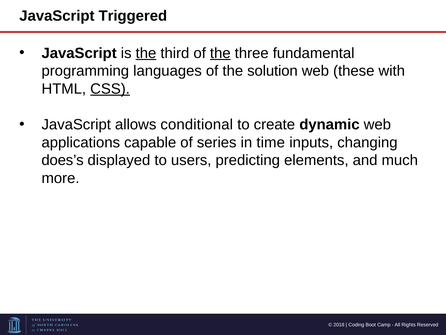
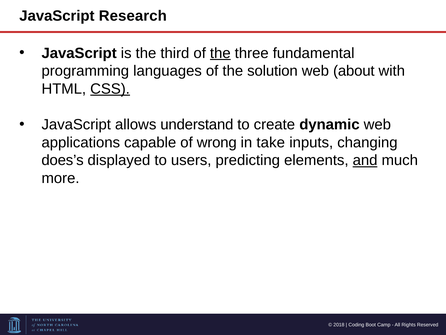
Triggered: Triggered -> Research
the at (146, 53) underline: present -> none
these: these -> about
conditional: conditional -> understand
series: series -> wrong
time: time -> take
and underline: none -> present
